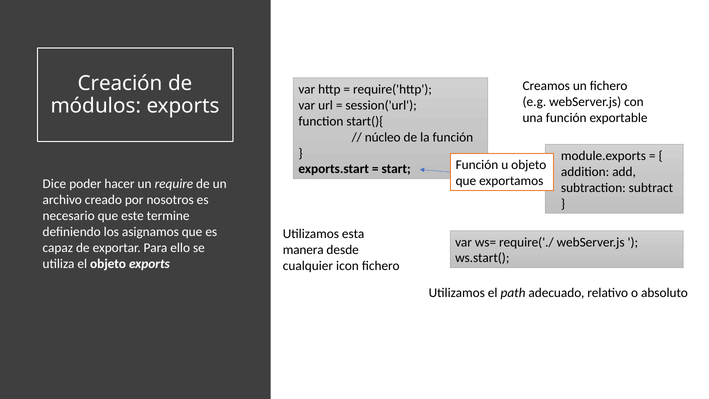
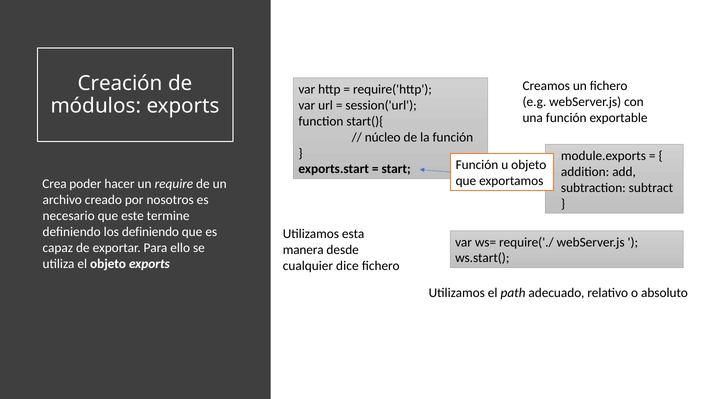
Dice: Dice -> Crea
los asignamos: asignamos -> definiendo
icon: icon -> dice
